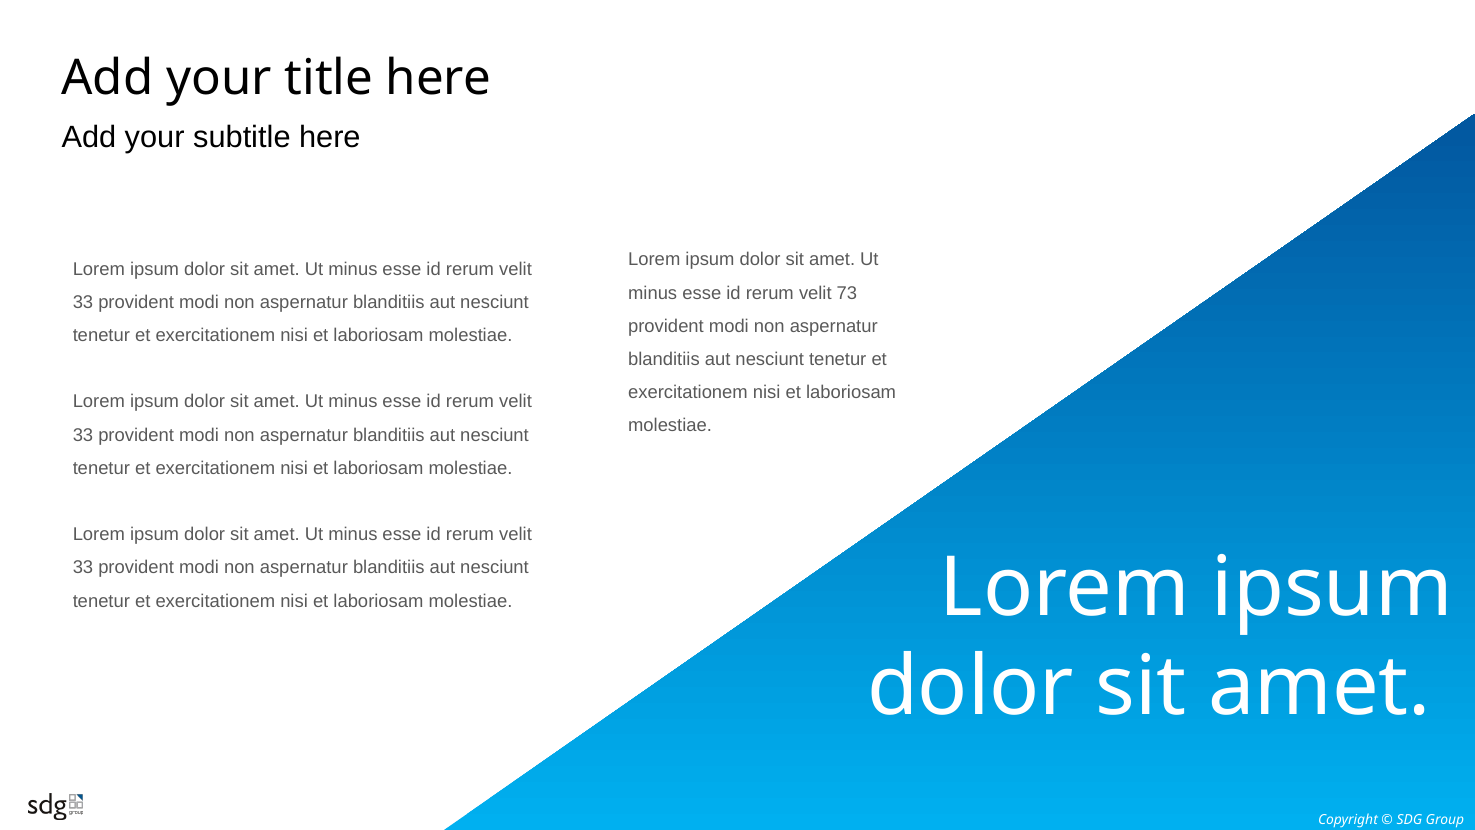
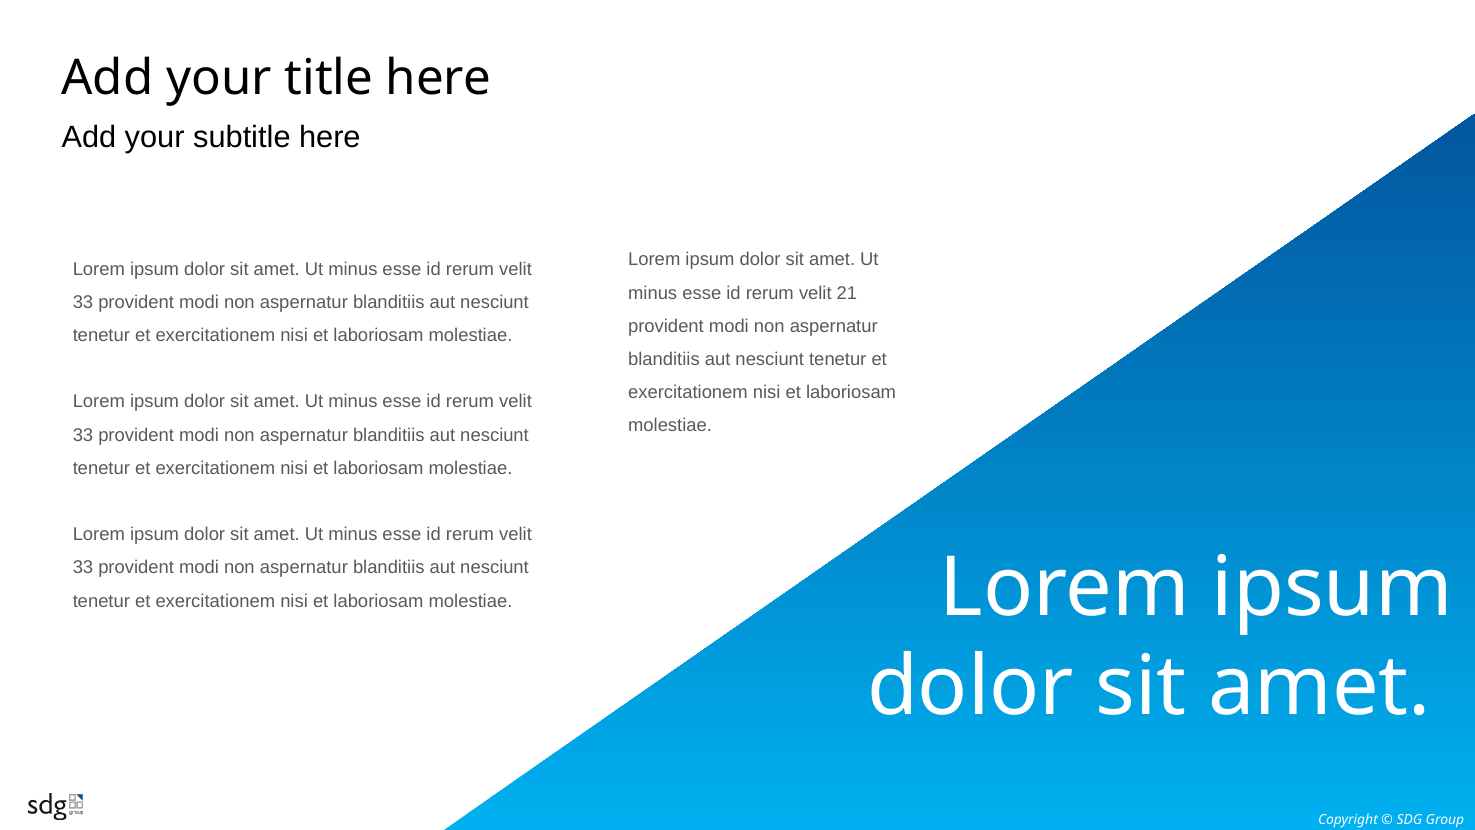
73: 73 -> 21
